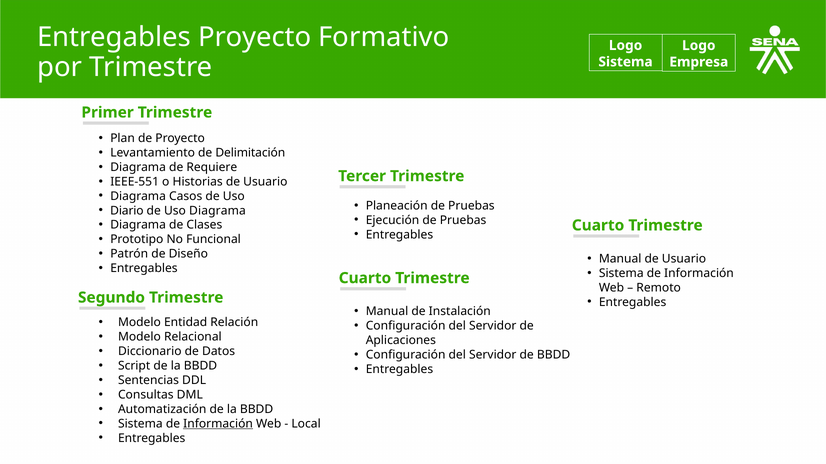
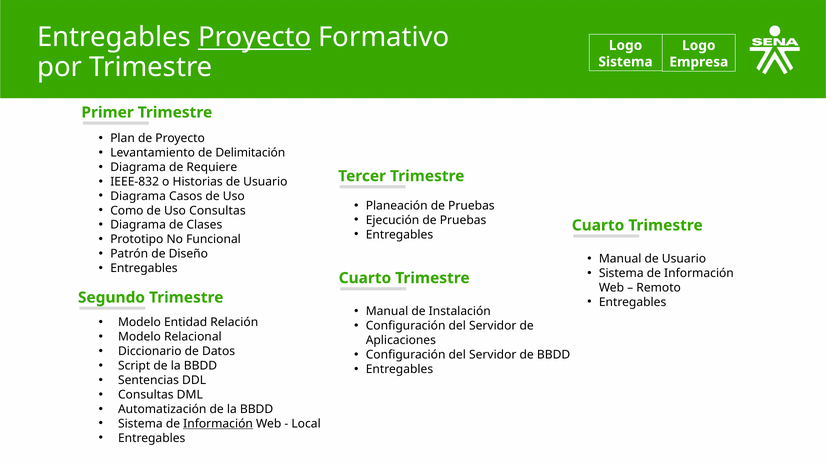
Proyecto at (255, 37) underline: none -> present
IEEE-551: IEEE-551 -> IEEE-832
Diario: Diario -> Como
Uso Diagrama: Diagrama -> Consultas
